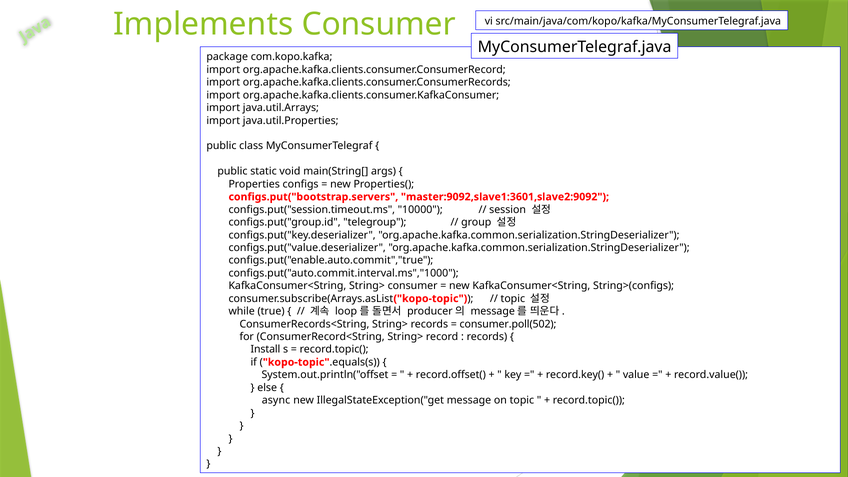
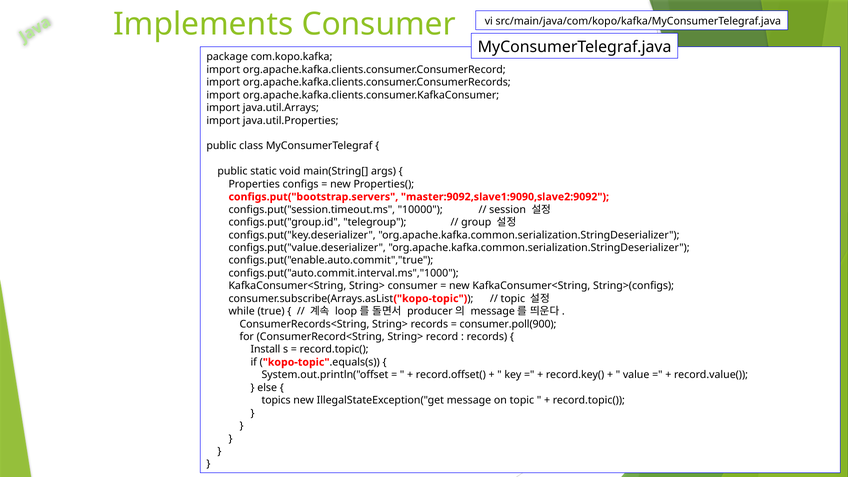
master:9092,slave1:3601,slave2:9092: master:9092,slave1:3601,slave2:9092 -> master:9092,slave1:9090,slave2:9092
consumer.poll(502: consumer.poll(502 -> consumer.poll(900
async: async -> topics
